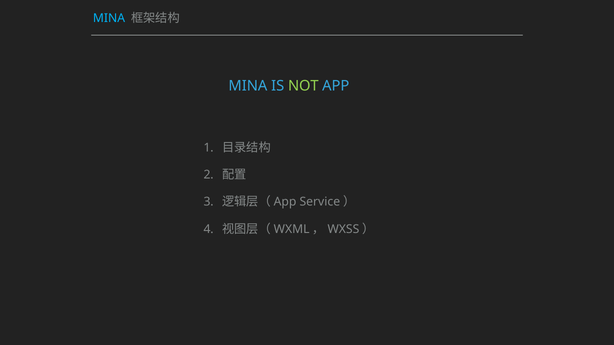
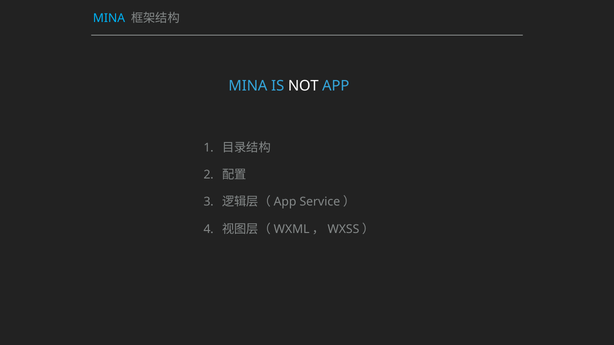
NOT colour: light green -> white
